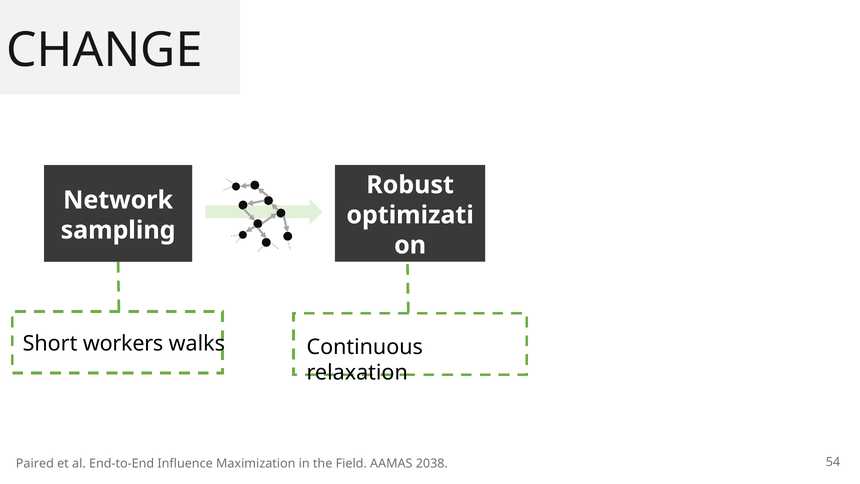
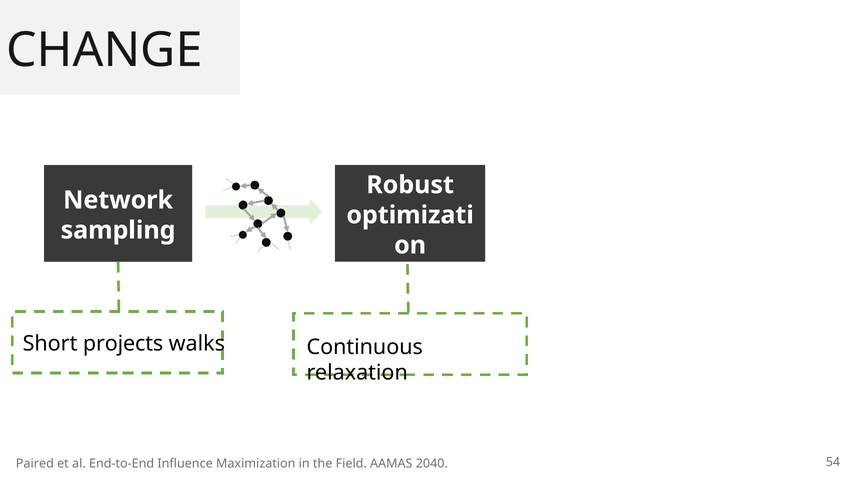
workers: workers -> projects
2038: 2038 -> 2040
